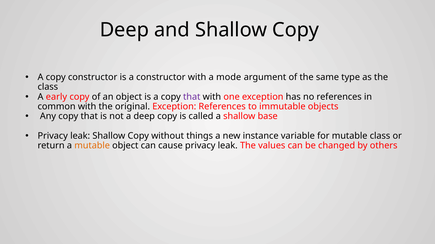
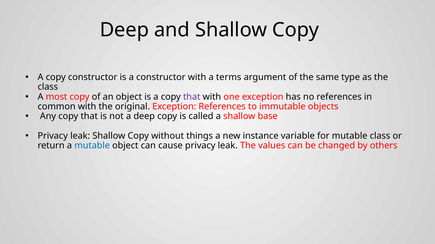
mode: mode -> terms
early: early -> most
mutable at (92, 146) colour: orange -> blue
